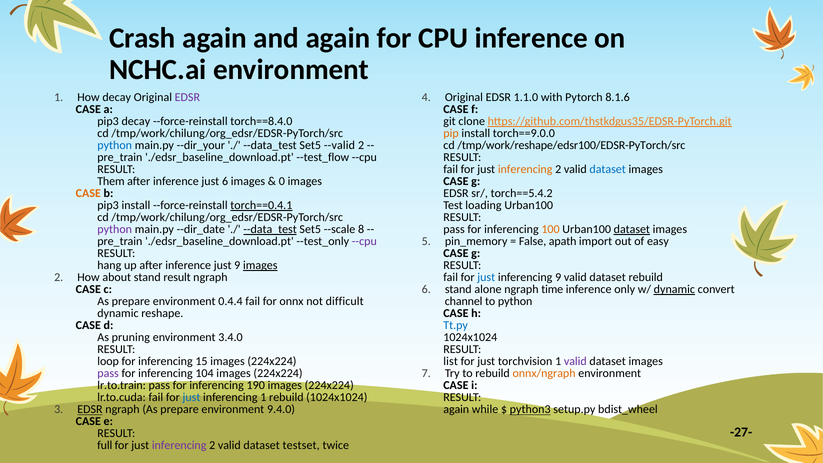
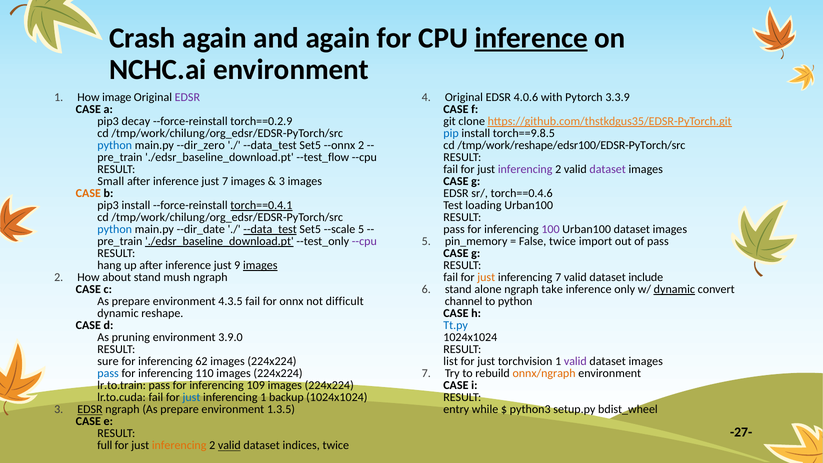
inference at (531, 38) underline: none -> present
1.1.0: 1.1.0 -> 4.0.6
8.1.6: 8.1.6 -> 3.3.9
How decay: decay -> image
torch==8.4.0: torch==8.4.0 -> torch==0.2.9
pip colour: orange -> blue
torch==9.0.0: torch==9.0.0 -> torch==9.8.5
--dir_your: --dir_your -> --dir_zero
--valid: --valid -> --onnx
inferencing at (525, 169) colour: orange -> purple
dataset at (608, 169) colour: blue -> purple
Them: Them -> Small
just 6: 6 -> 7
0 at (282, 181): 0 -> 3
torch==5.4.2: torch==5.4.2 -> torch==0.4.6
python at (115, 229) colour: purple -> blue
--scale 8: 8 -> 5
100 colour: orange -> purple
dataset at (632, 229) underline: present -> none
./edsr_baseline_download.pt at (219, 241) underline: none -> present
False apath: apath -> twice
of easy: easy -> pass
stand result: result -> mush
just at (486, 277) colour: blue -> orange
inferencing 9: 9 -> 7
dataset rebuild: rebuild -> include
time: time -> take
0.4.4: 0.4.4 -> 4.3.5
3.4.0: 3.4.0 -> 3.9.0
loop: loop -> sure
15: 15 -> 62
pass at (108, 373) colour: purple -> blue
104: 104 -> 110
190: 190 -> 109
1 rebuild: rebuild -> backup
again at (456, 409): again -> entry
python3 underline: present -> none
9.4.0: 9.4.0 -> 1.3.5
inferencing at (179, 445) colour: purple -> orange
valid at (229, 445) underline: none -> present
testset: testset -> indices
